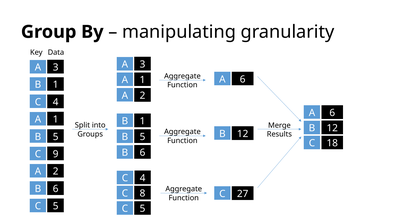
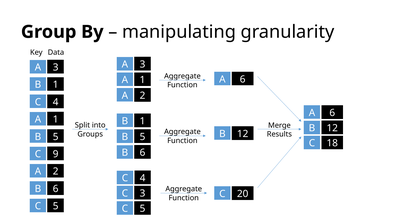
C 8: 8 -> 3
27: 27 -> 20
